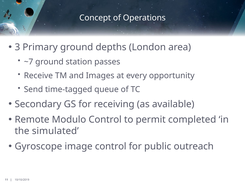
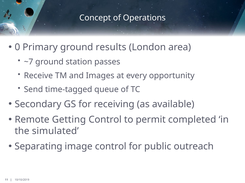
3: 3 -> 0
depths: depths -> results
Modulo: Modulo -> Getting
Gyroscope: Gyroscope -> Separating
